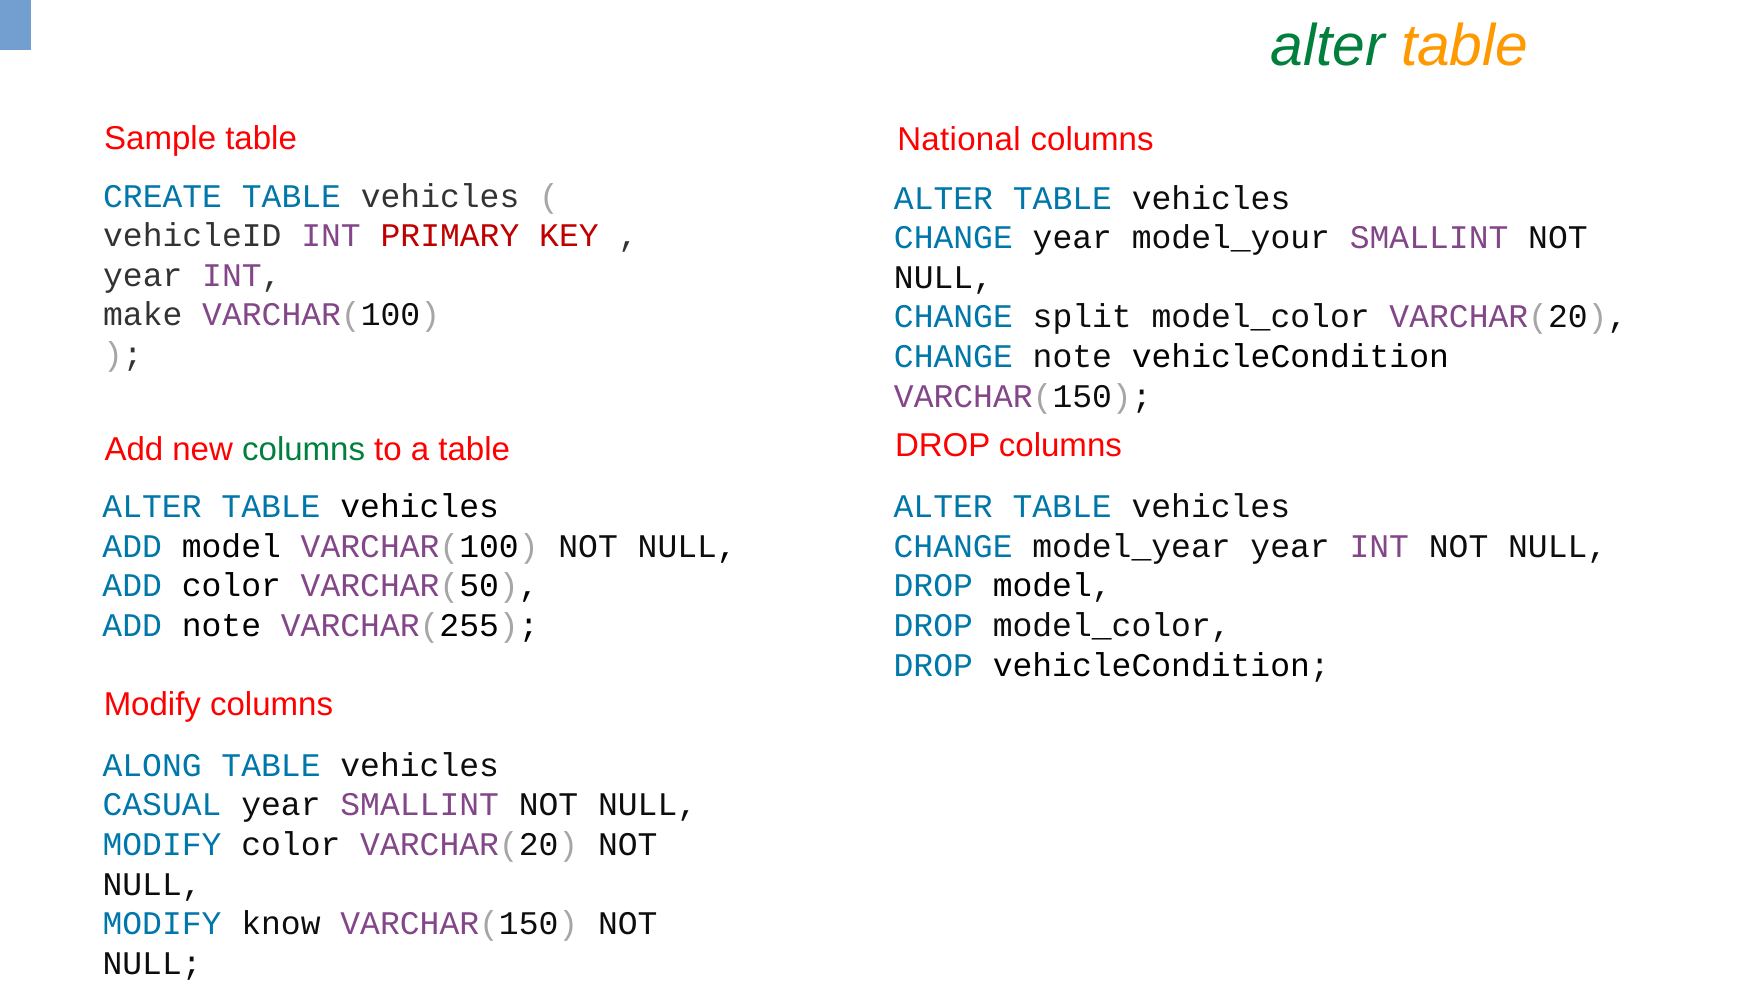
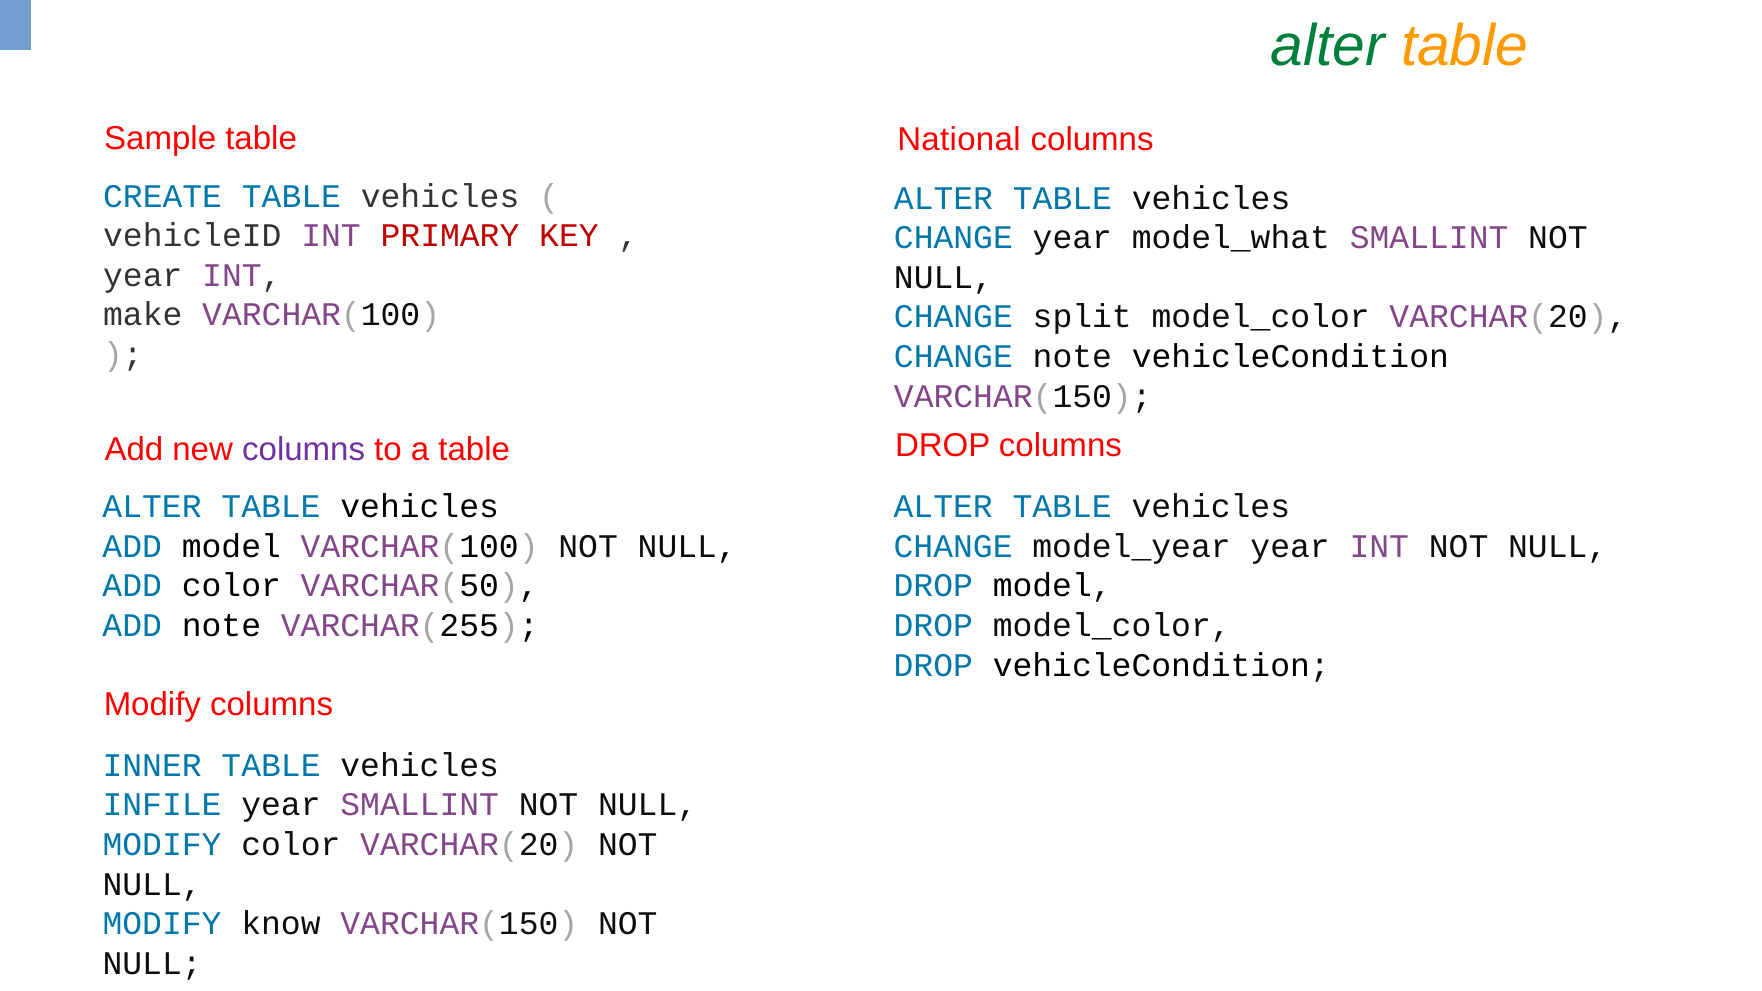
model_your: model_your -> model_what
columns at (304, 450) colour: green -> purple
ALONG: ALONG -> INNER
CASUAL: CASUAL -> INFILE
